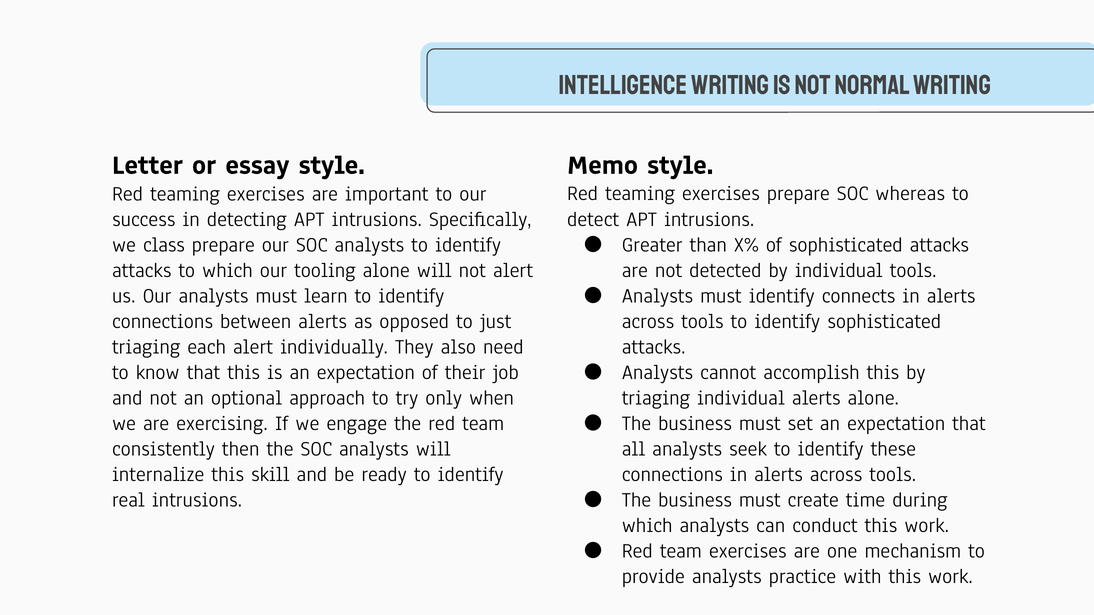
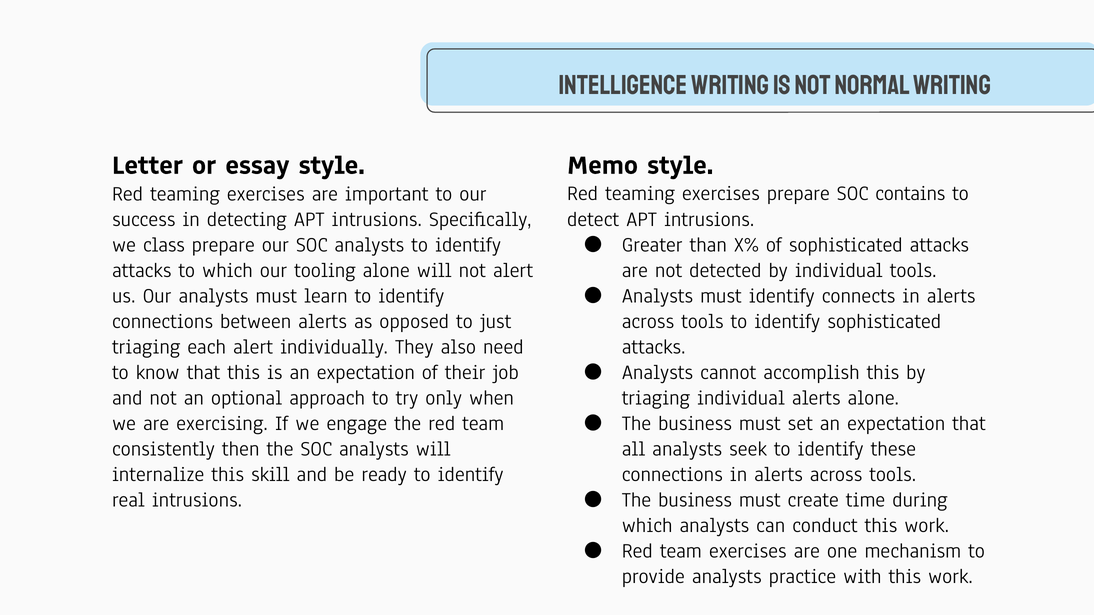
whereas: whereas -> contains
